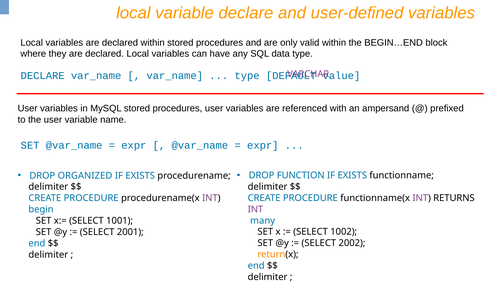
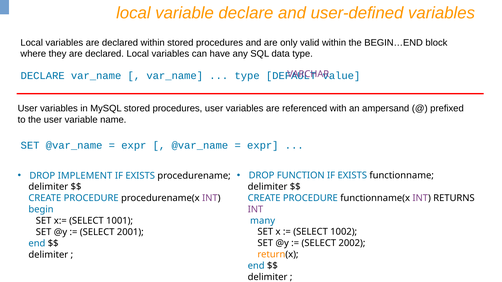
ORGANIZED: ORGANIZED -> IMPLEMENT
